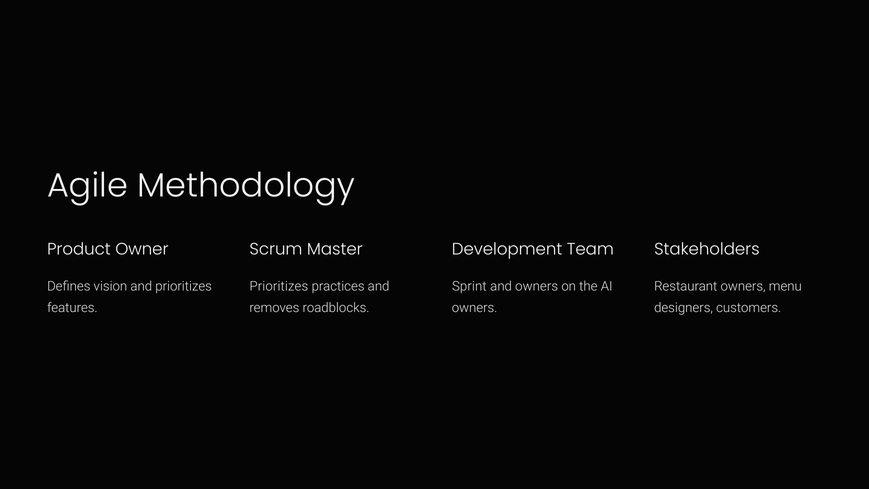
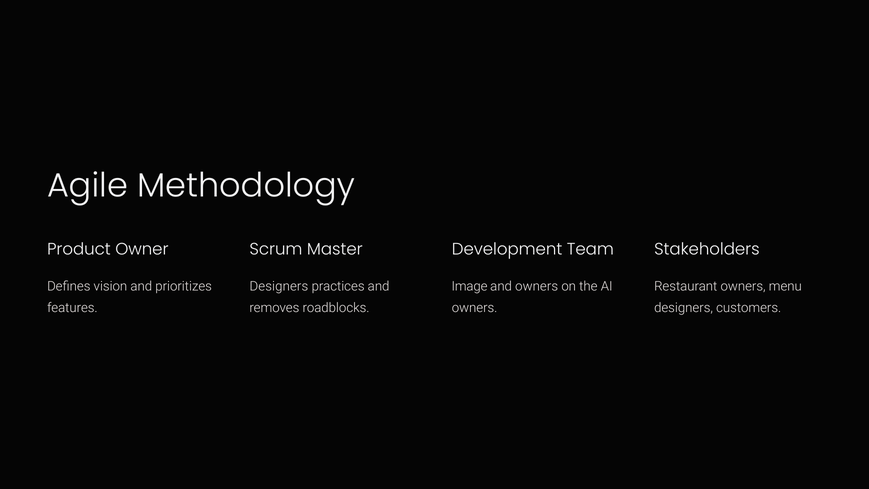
Prioritizes at (279, 286): Prioritizes -> Designers
Sprint: Sprint -> Image
